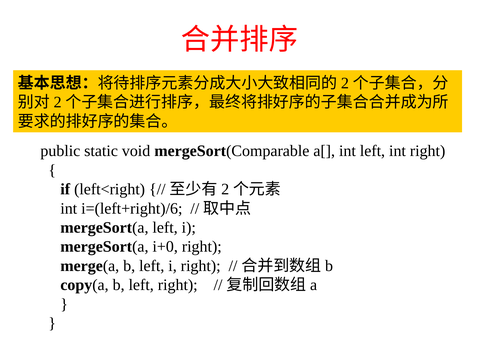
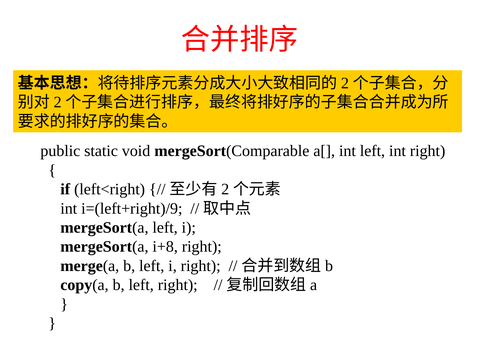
i=(left+right)/6: i=(left+right)/6 -> i=(left+right)/9
i+0: i+0 -> i+8
